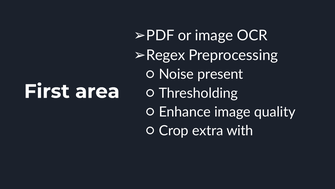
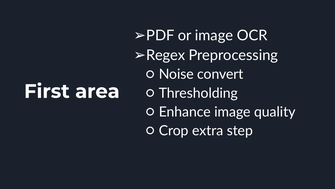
present: present -> convert
with: with -> step
